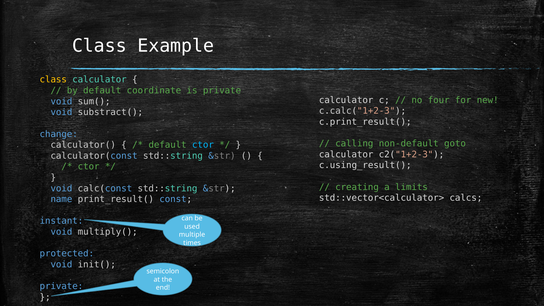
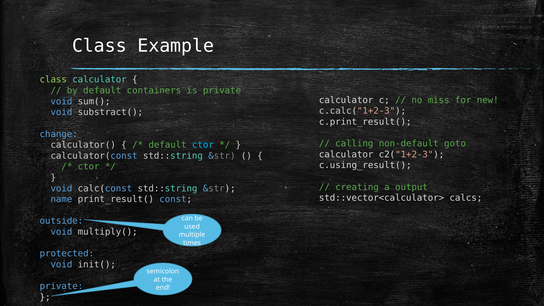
class at (53, 80) colour: yellow -> light green
coordinate: coordinate -> containers
four: four -> miss
limits: limits -> output
instant: instant -> outside
